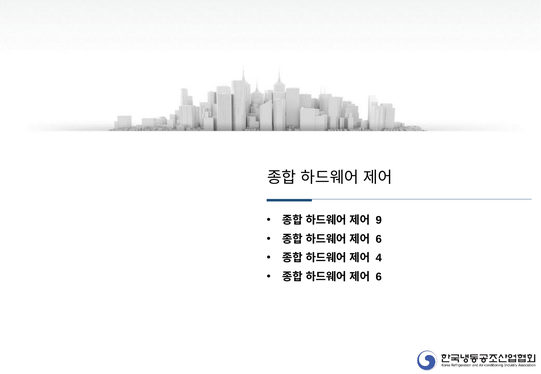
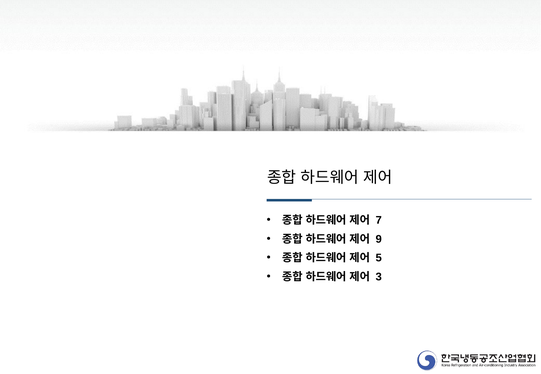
9: 9 -> 7
6 at (379, 239): 6 -> 9
4: 4 -> 5
6 at (379, 277): 6 -> 3
